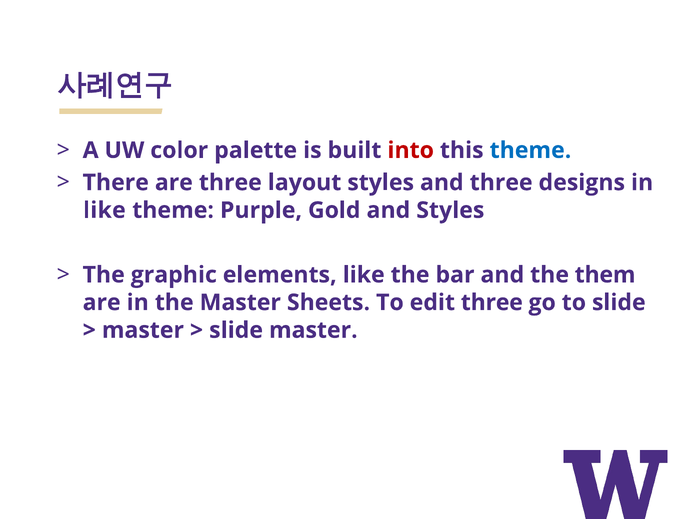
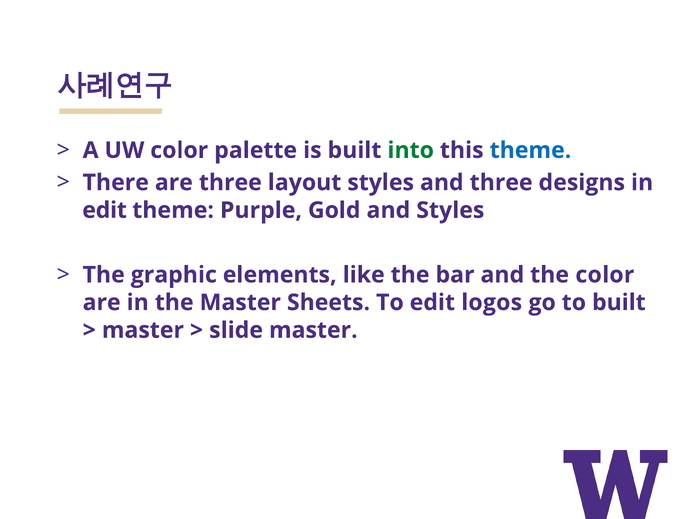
into colour: red -> green
like at (104, 210): like -> edit
the them: them -> color
edit three: three -> logos
to slide: slide -> built
